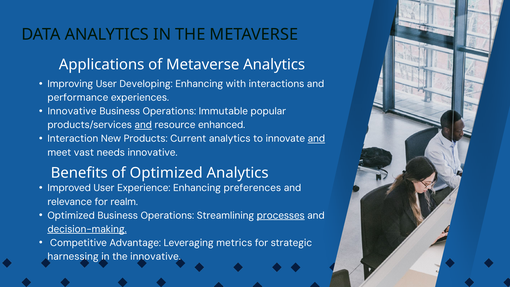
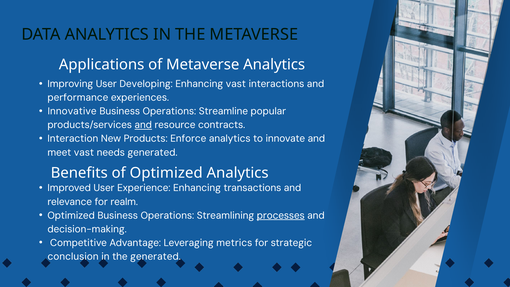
Enhancing with: with -> vast
Immutable: Immutable -> Streamline
enhanced: enhanced -> contracts
Current: Current -> Enforce
and at (316, 139) underline: present -> none
needs innovative: innovative -> generated
preferences: preferences -> transactions
decision-making underline: present -> none
harnessing: harnessing -> conclusion
the innovative: innovative -> generated
